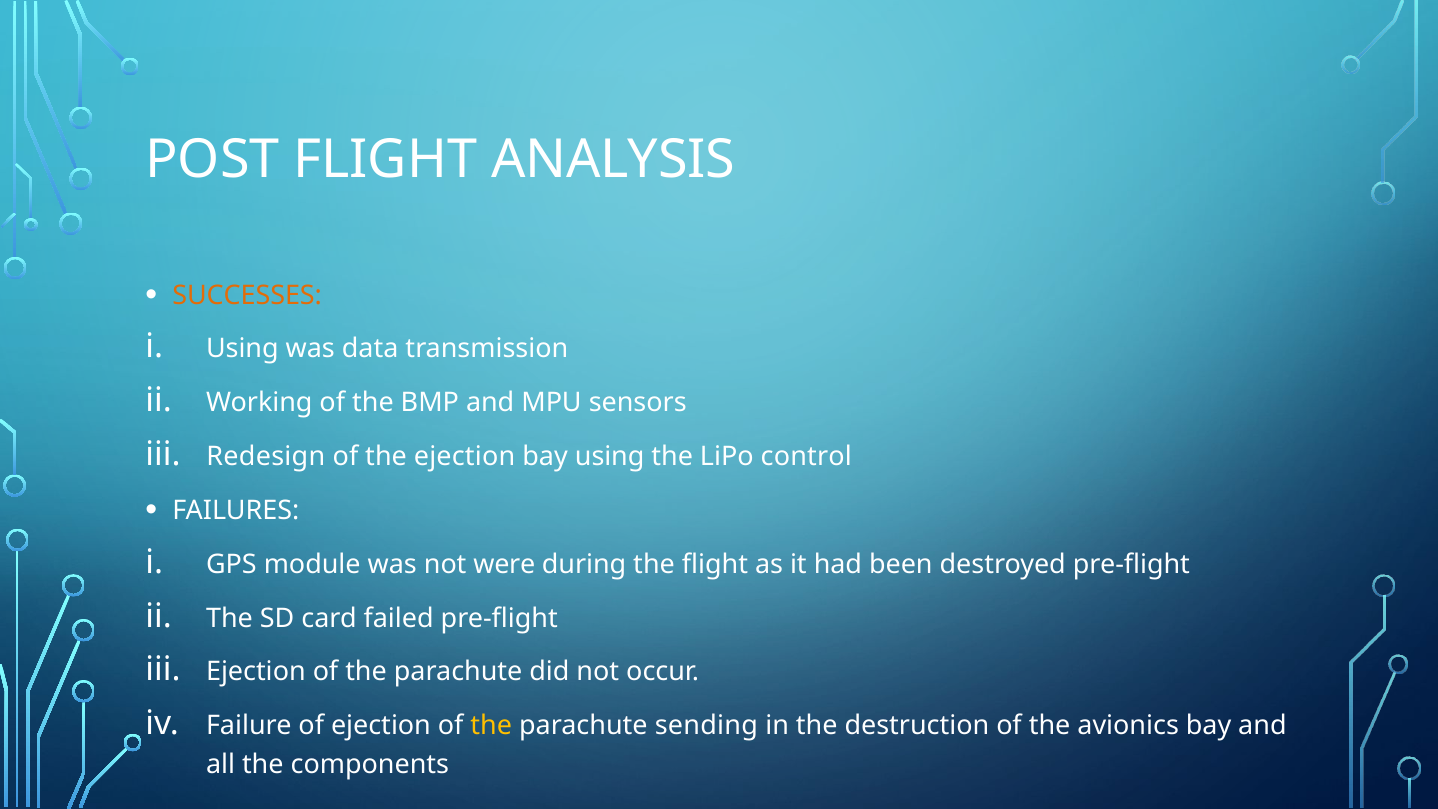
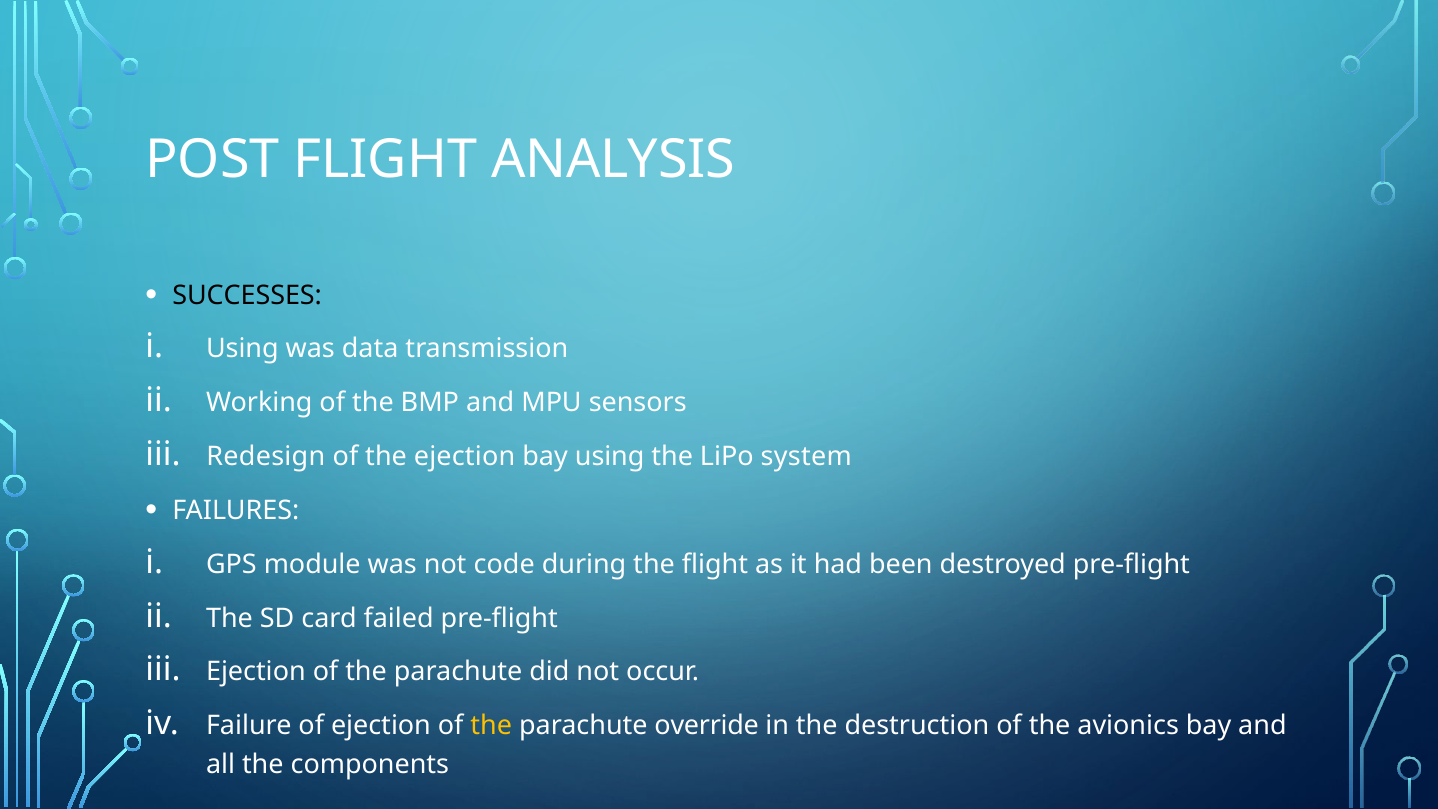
SUCCESSES colour: orange -> black
control: control -> system
were: were -> code
sending: sending -> override
